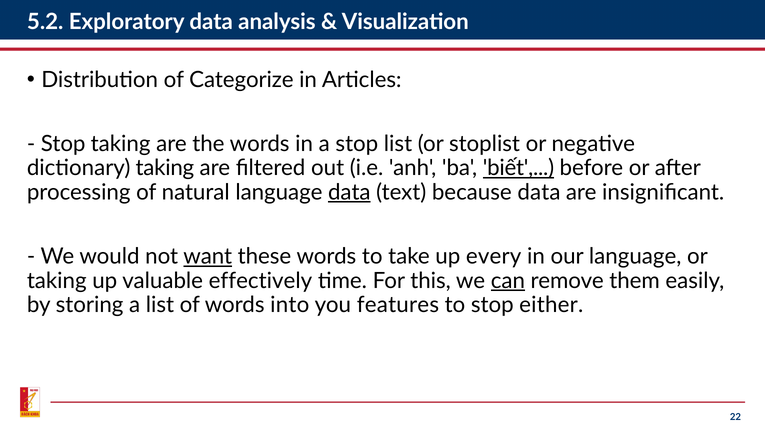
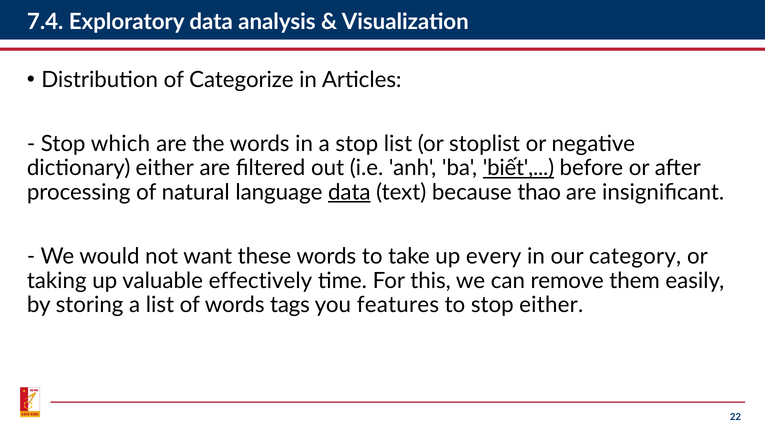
5.2: 5.2 -> 7.4
Stop taking: taking -> which
dictionary taking: taking -> either
because data: data -> thao
want underline: present -> none
our language: language -> category
can underline: present -> none
into: into -> tags
